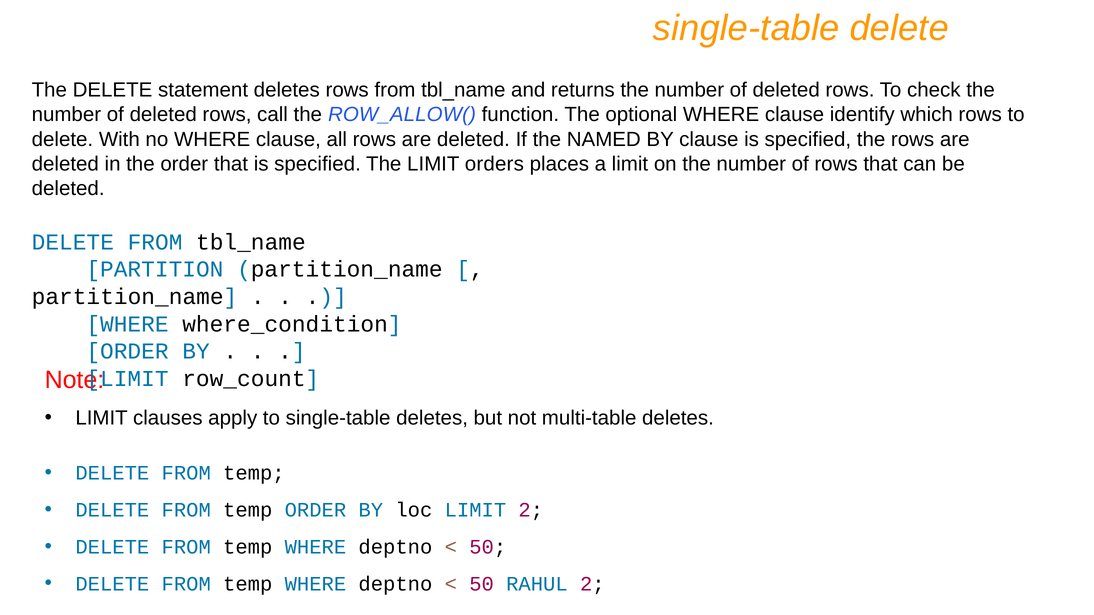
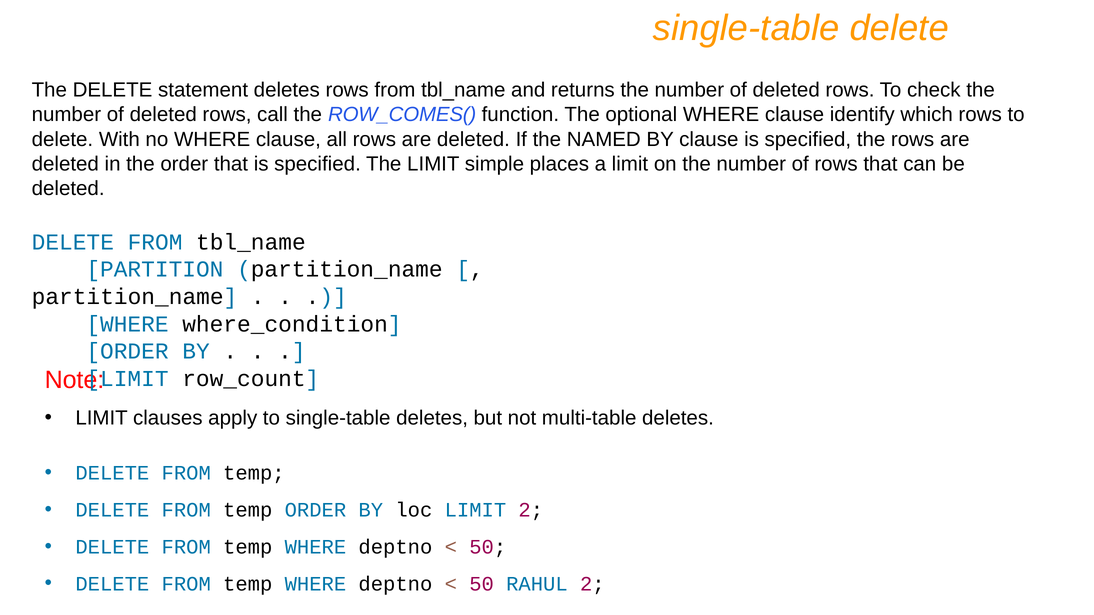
ROW_ALLOW(: ROW_ALLOW( -> ROW_COMES(
orders: orders -> simple
